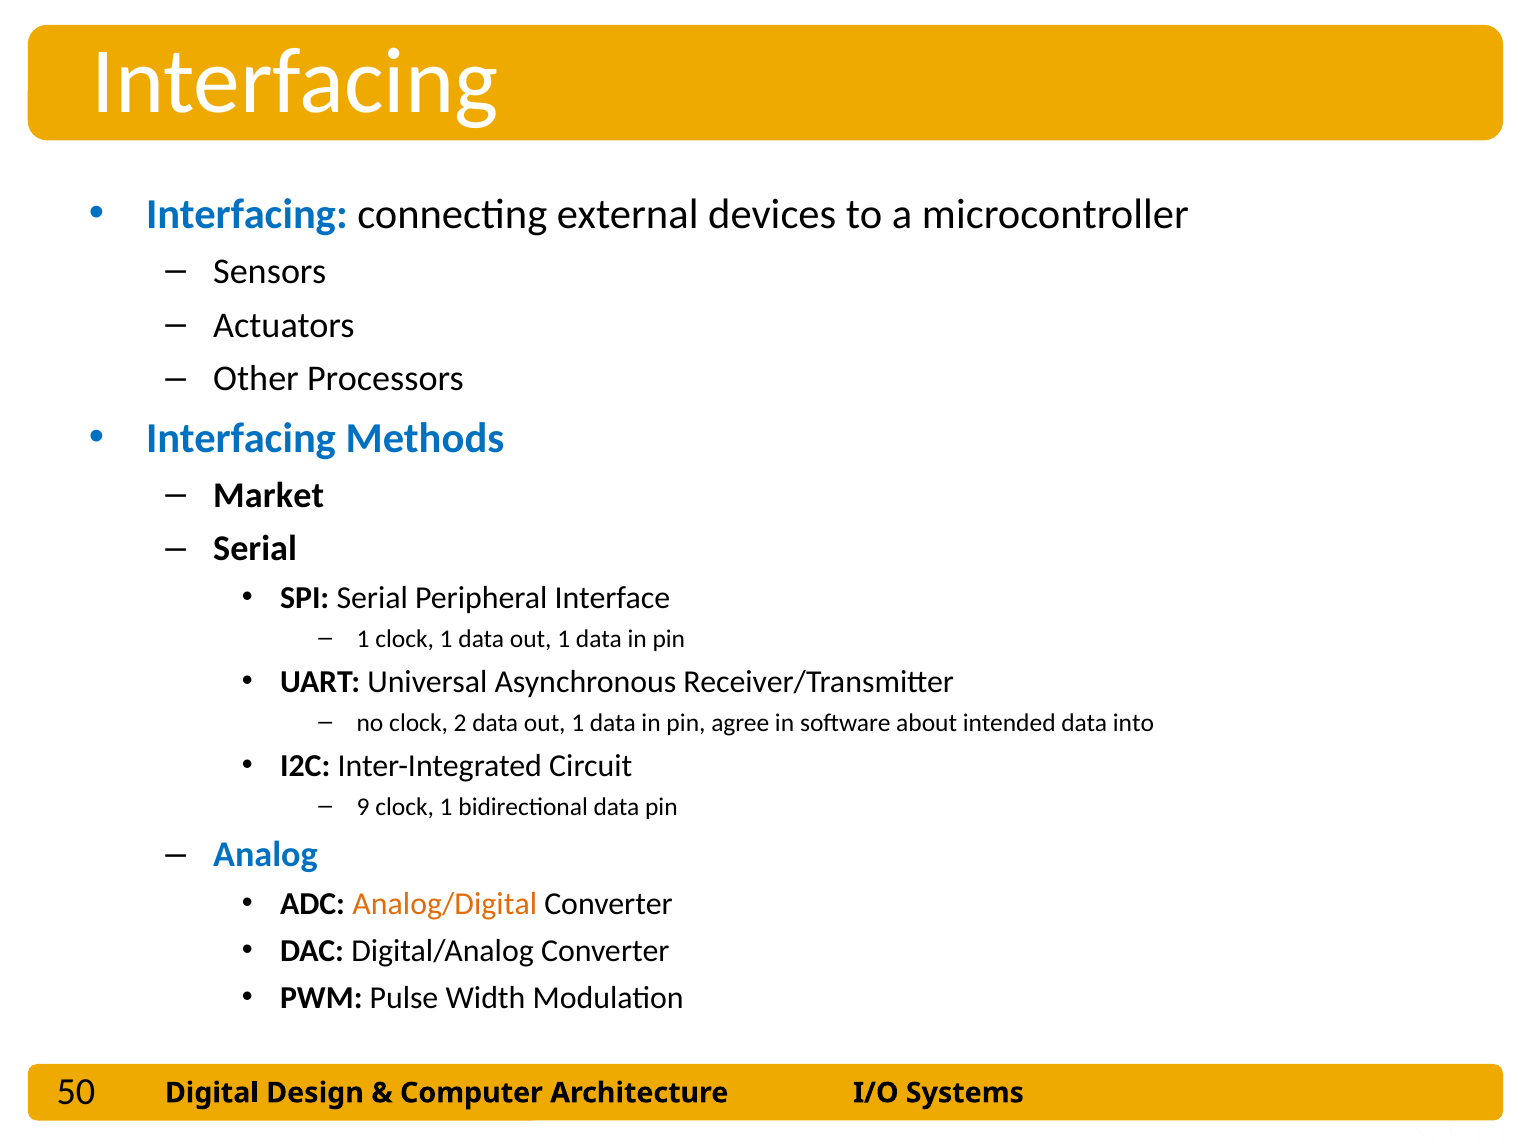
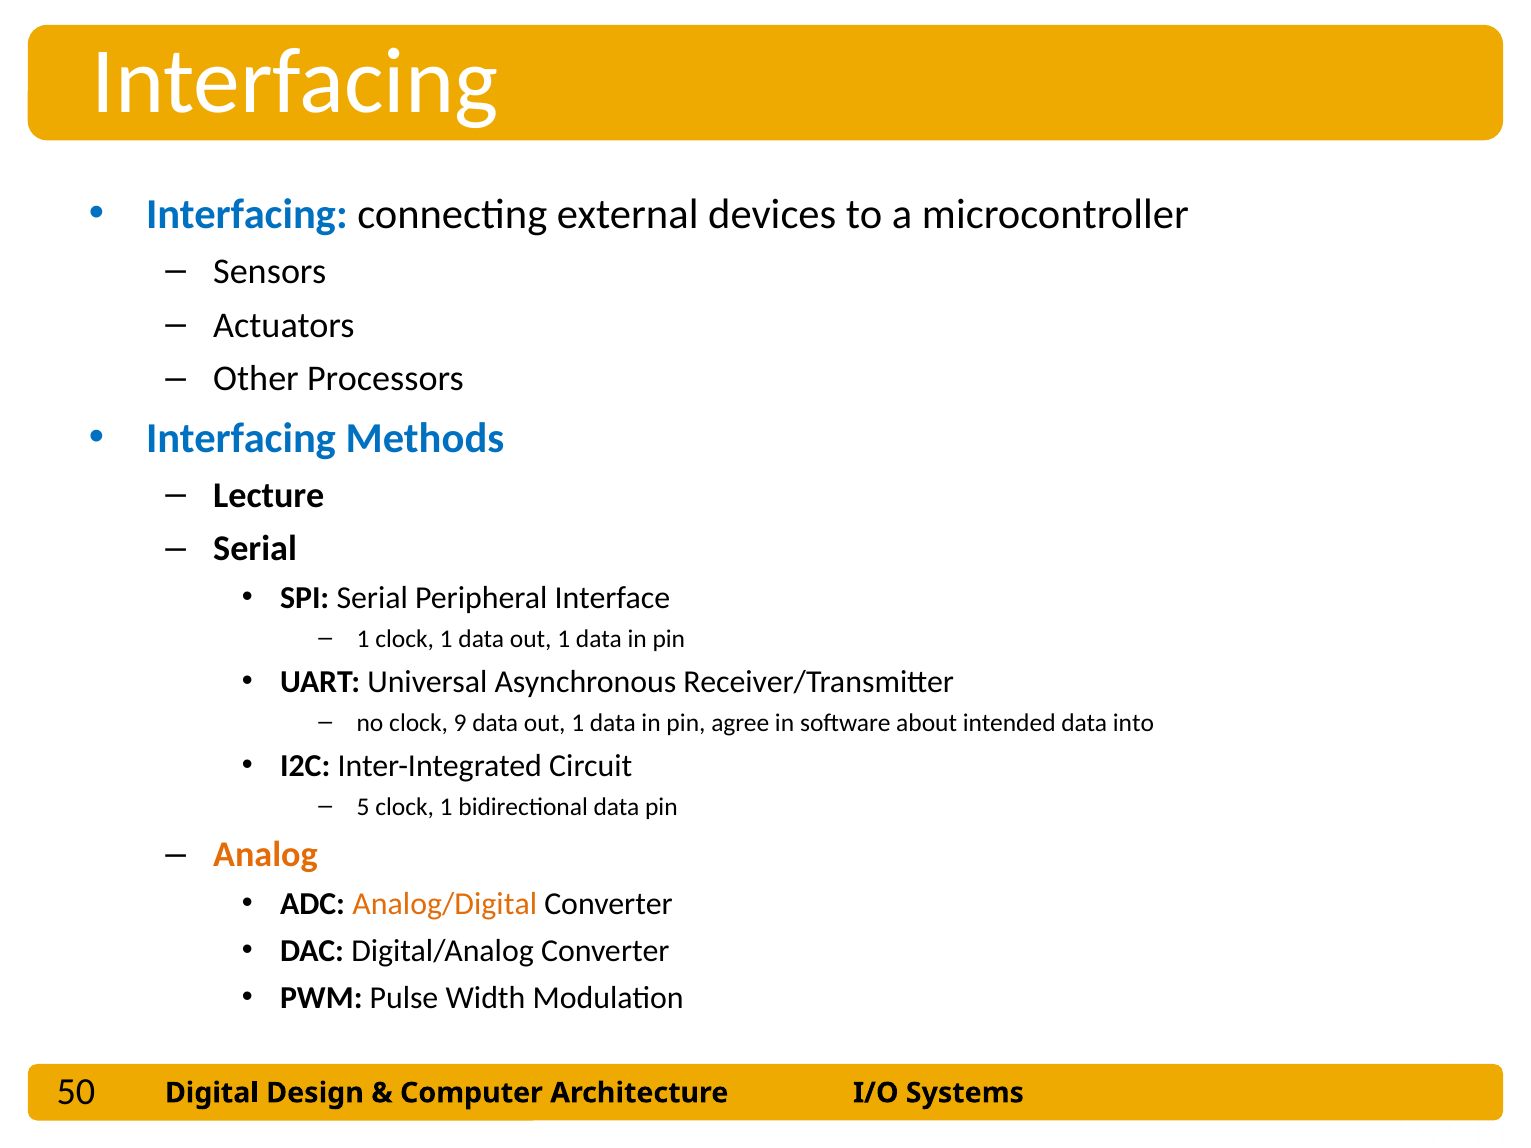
Market: Market -> Lecture
2: 2 -> 9
9: 9 -> 5
Analog colour: blue -> orange
